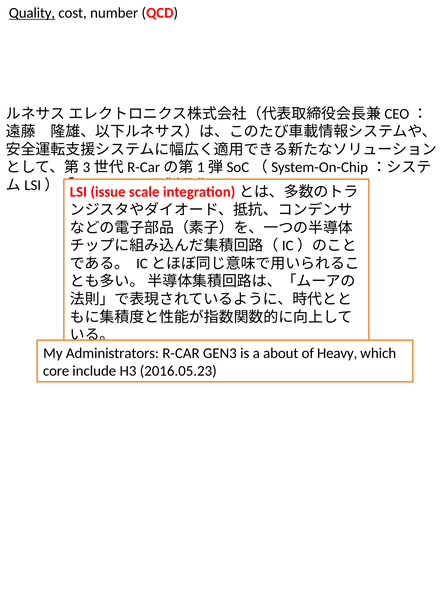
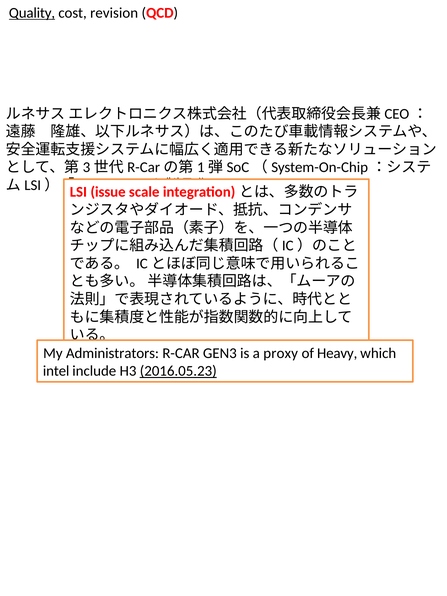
number: number -> revision
about: about -> proxy
core: core -> intel
2016.05.23 underline: none -> present
